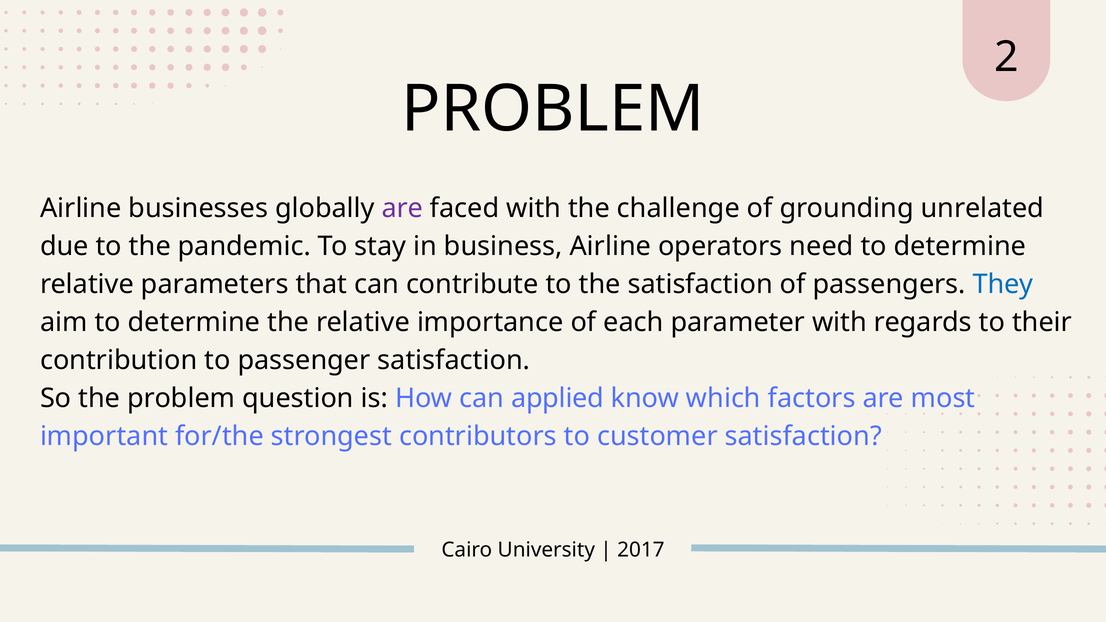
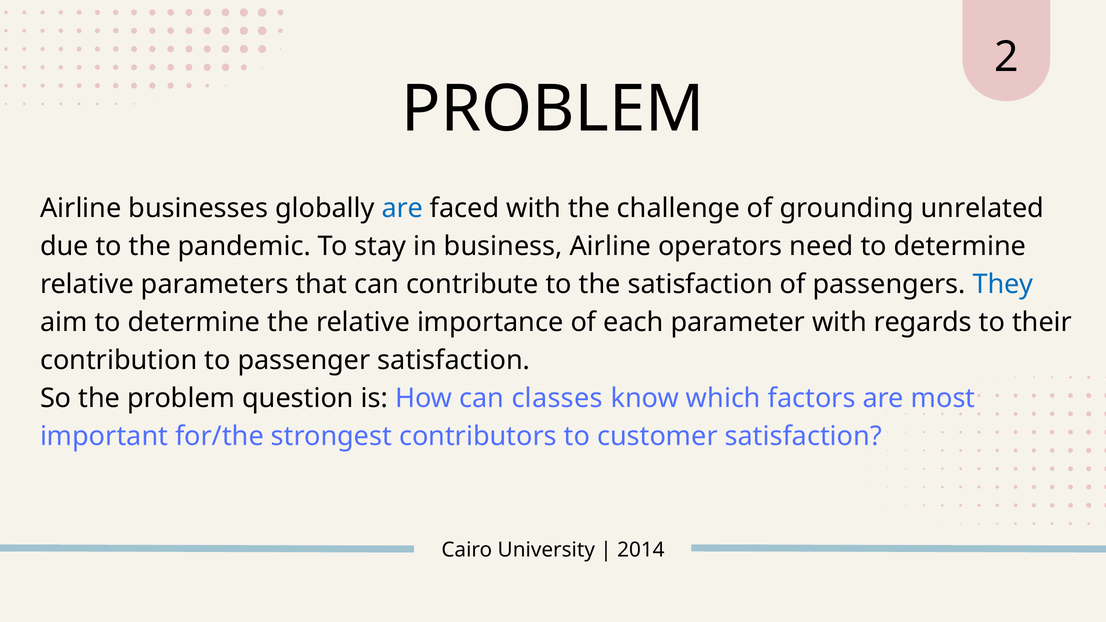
are at (402, 208) colour: purple -> blue
applied: applied -> classes
2017: 2017 -> 2014
